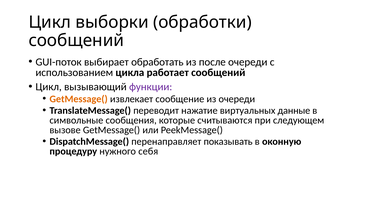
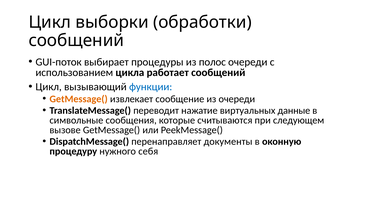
обработать: обработать -> процедуры
после: после -> полос
функции colour: purple -> blue
показывать: показывать -> документы
